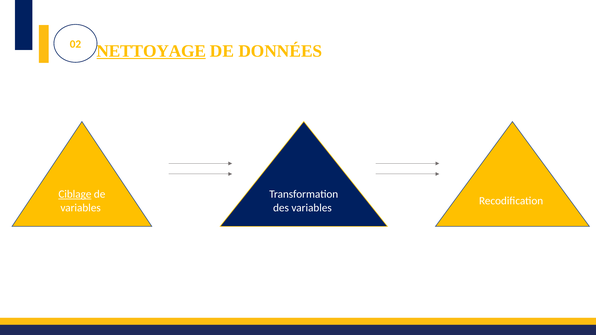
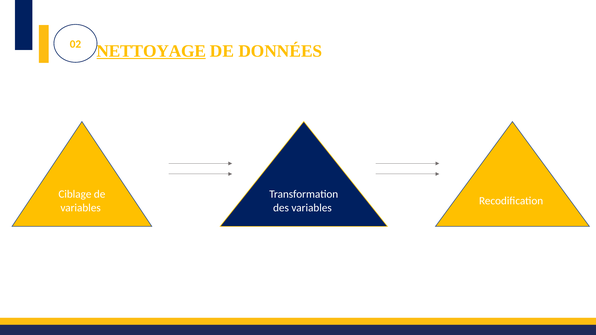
Ciblage underline: present -> none
